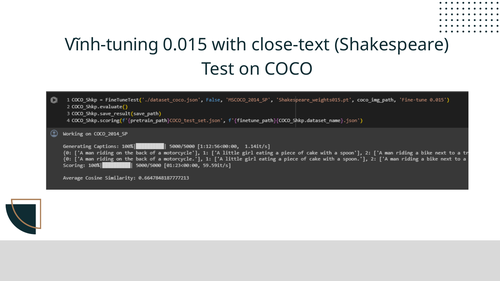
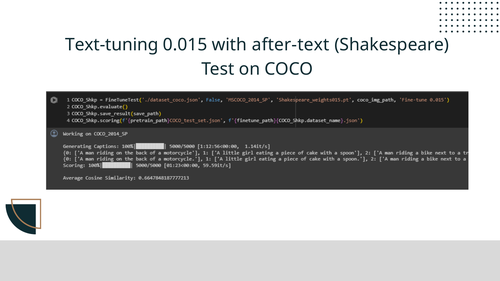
Vĩnh-tuning: Vĩnh-tuning -> Text-tuning
close-text: close-text -> after-text
